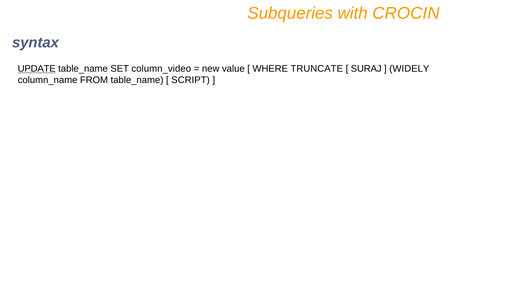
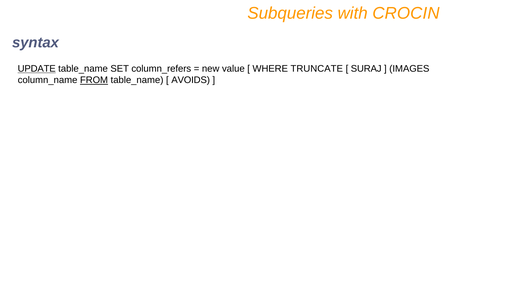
column_video: column_video -> column_refers
WIDELY: WIDELY -> IMAGES
FROM underline: none -> present
SCRIPT: SCRIPT -> AVOIDS
